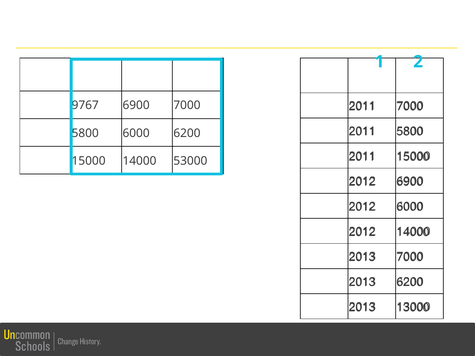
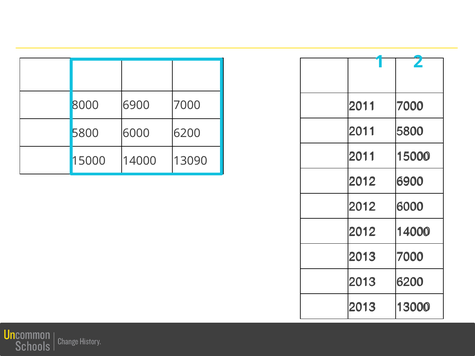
9767: 9767 -> 8000
53000: 53000 -> 13090
